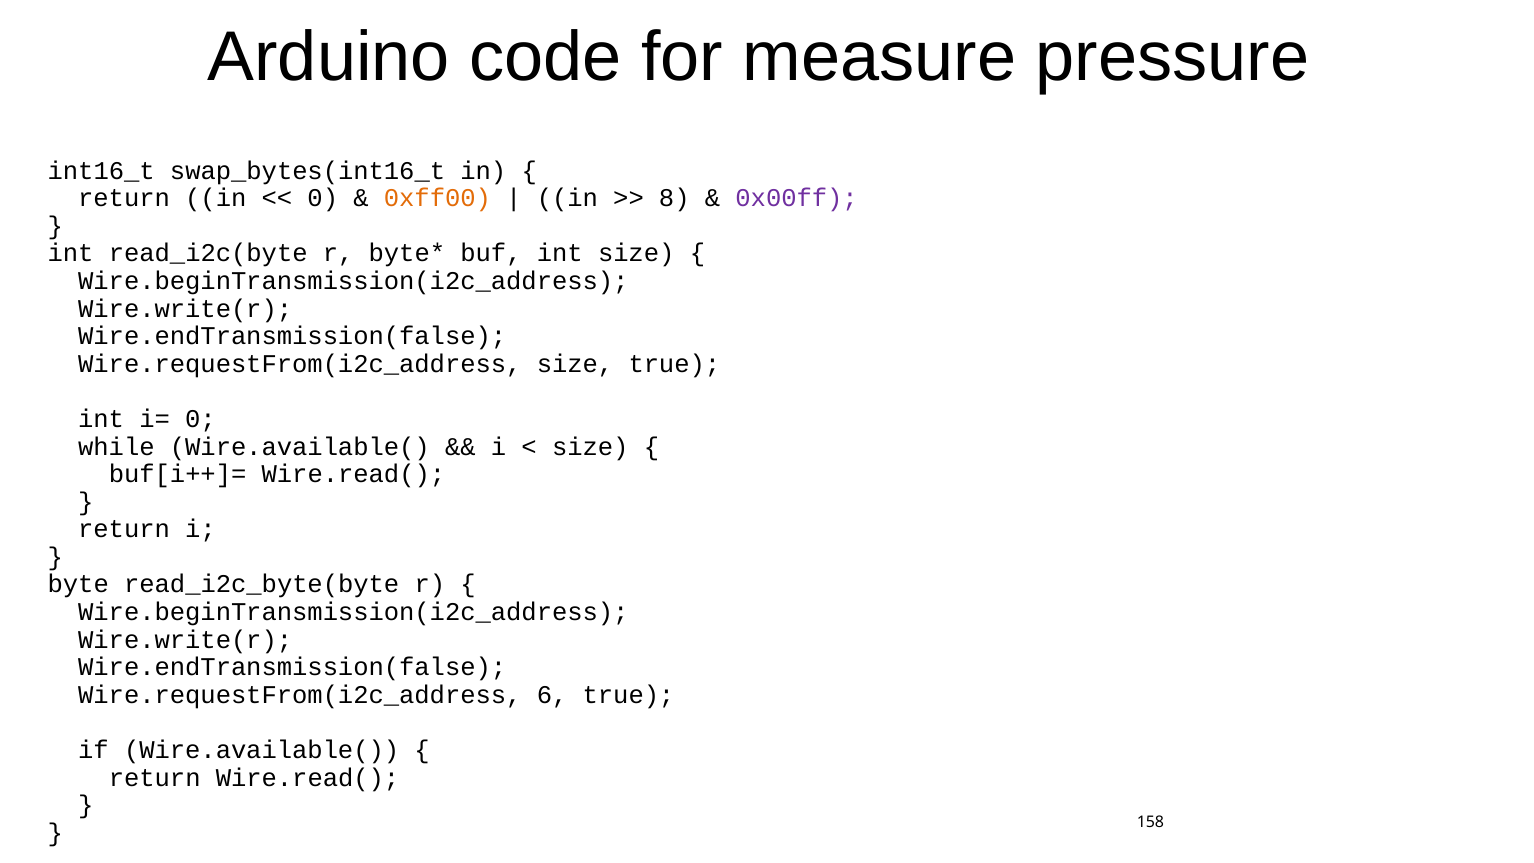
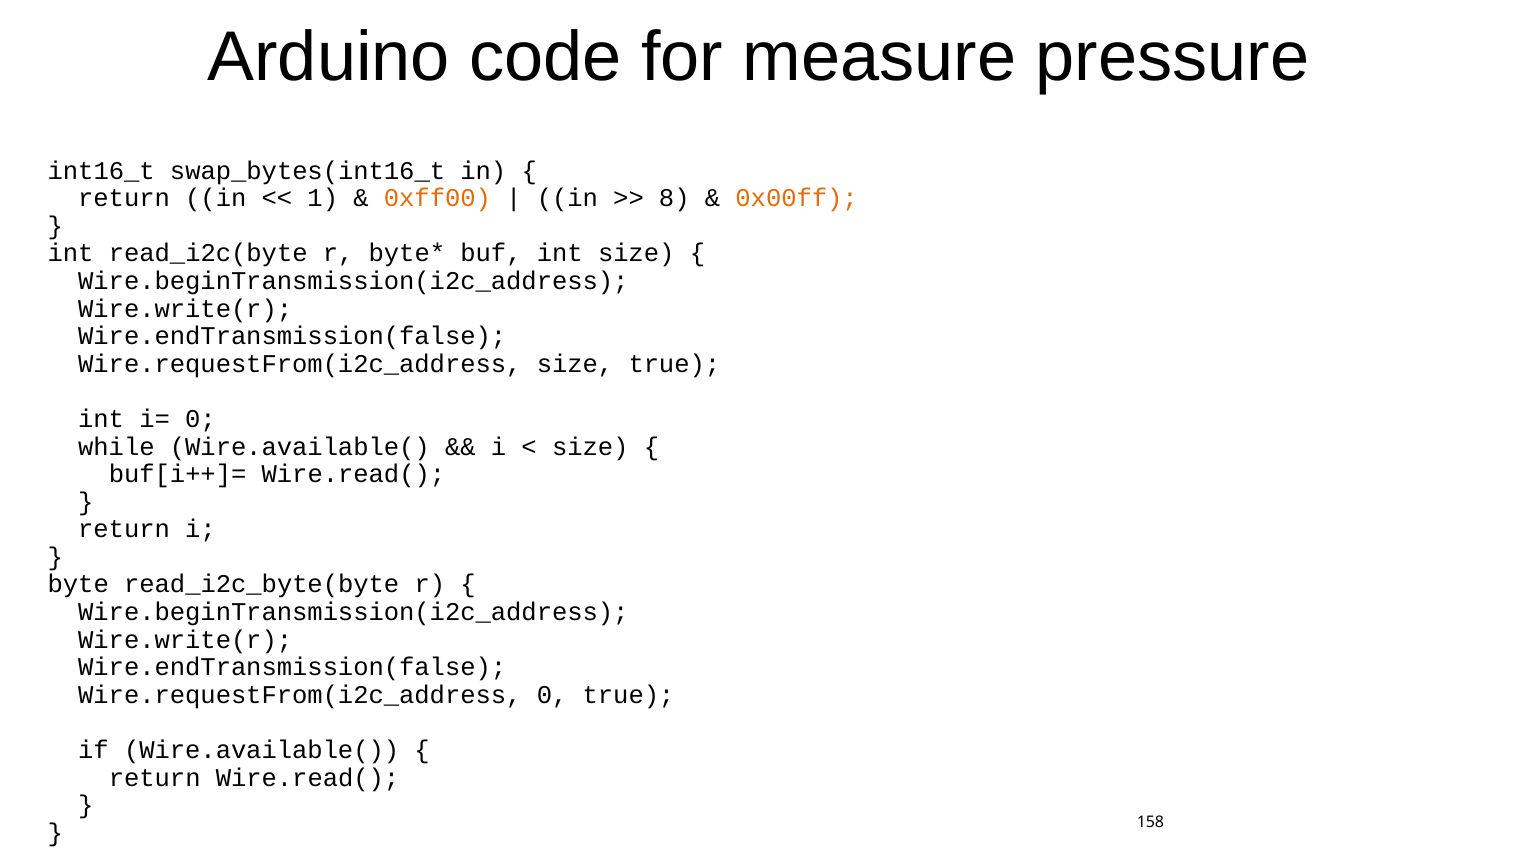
0 at (323, 198): 0 -> 1
0x00ff colour: purple -> orange
Wire.requestFrom(i2c_address 6: 6 -> 0
